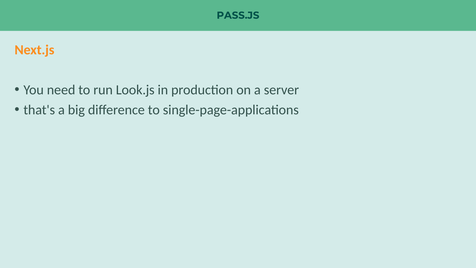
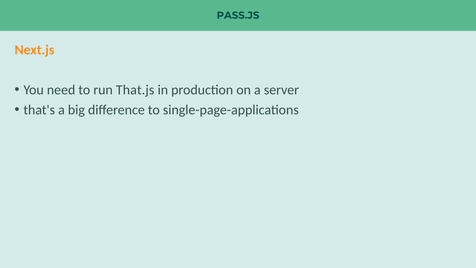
Look.js: Look.js -> That.js
